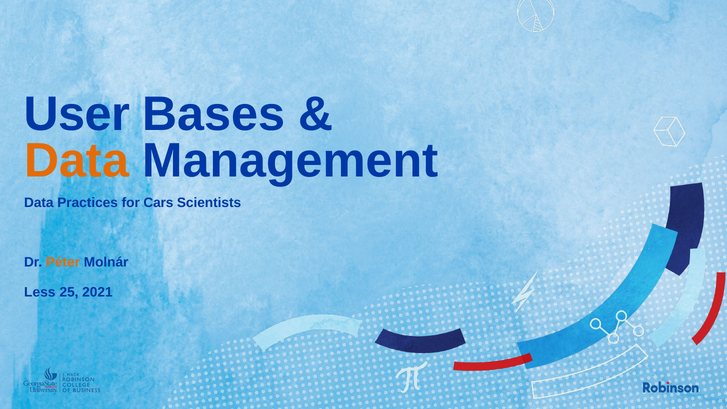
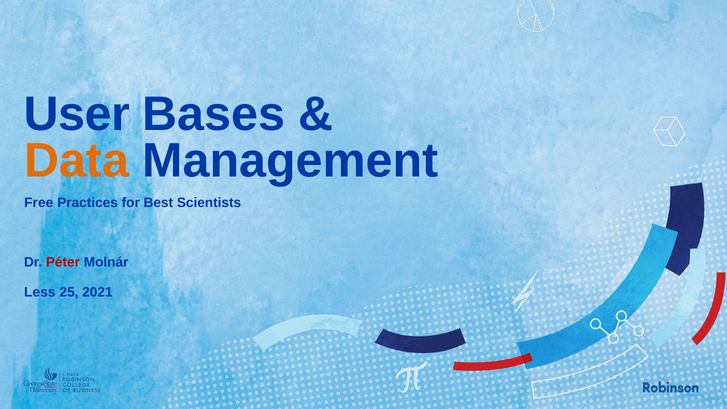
Data at (39, 203): Data -> Free
Cars: Cars -> Best
Péter colour: orange -> red
